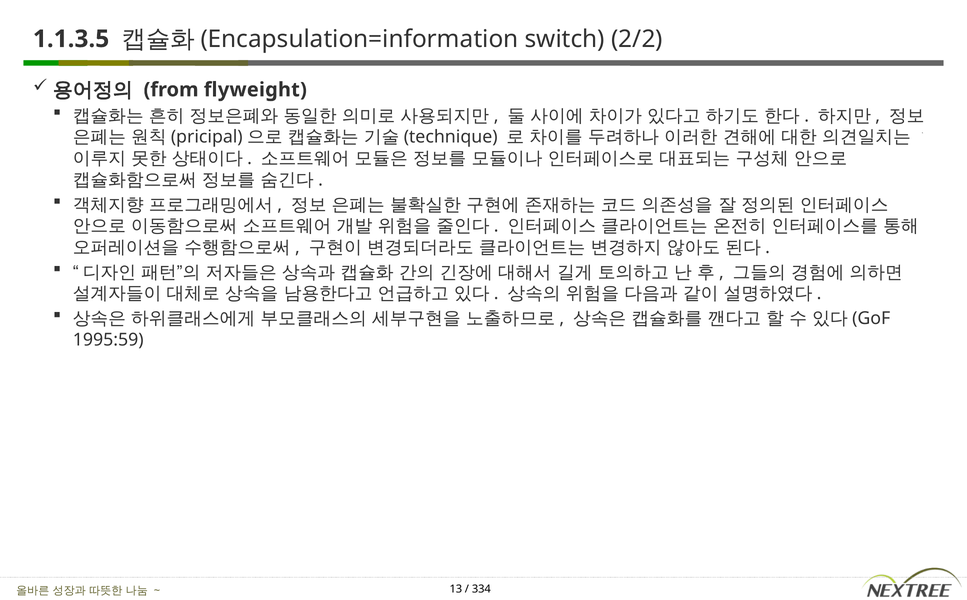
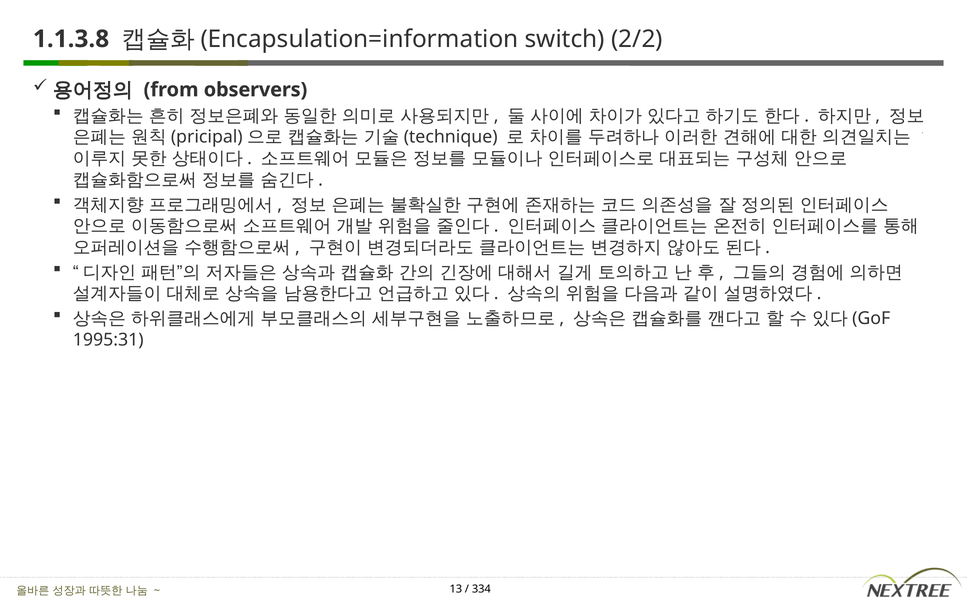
1.1.3.5: 1.1.3.5 -> 1.1.3.8
flyweight: flyweight -> observers
1995:59: 1995:59 -> 1995:31
